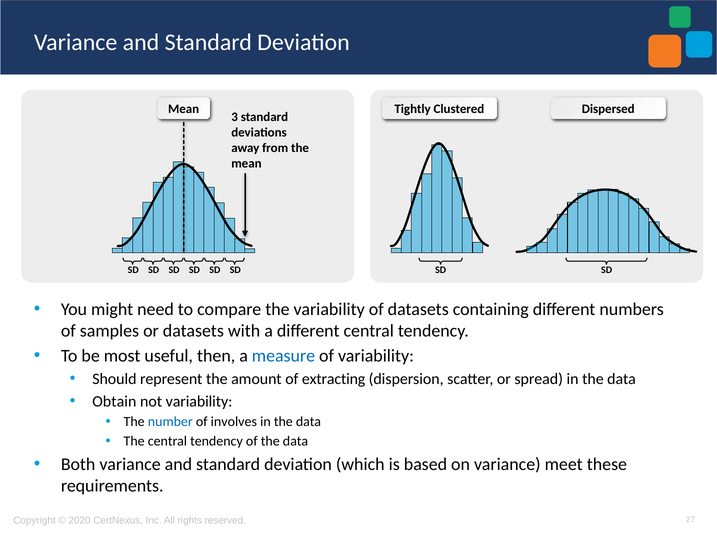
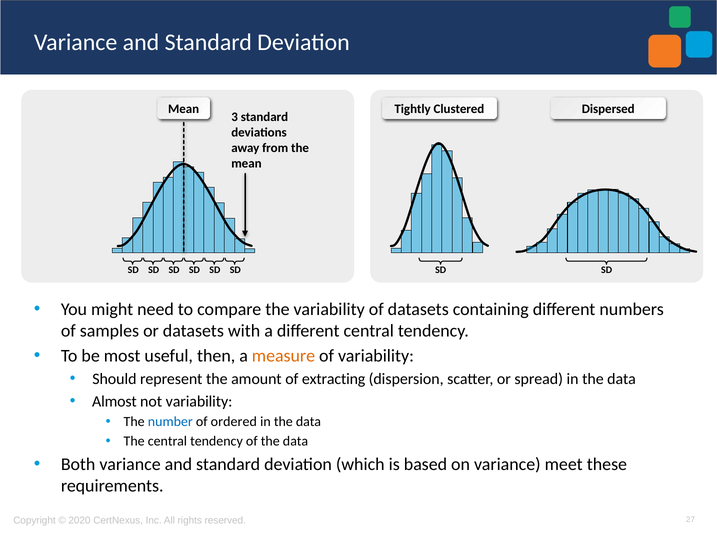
measure colour: blue -> orange
Obtain: Obtain -> Almost
involves: involves -> ordered
